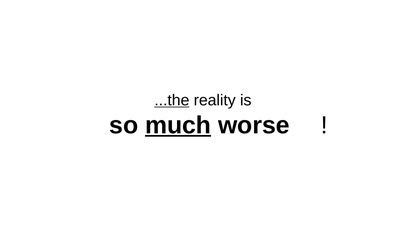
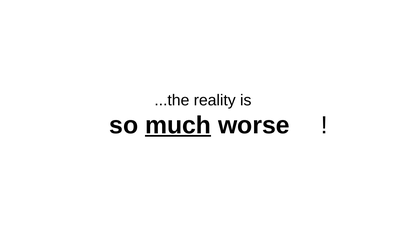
...the underline: present -> none
